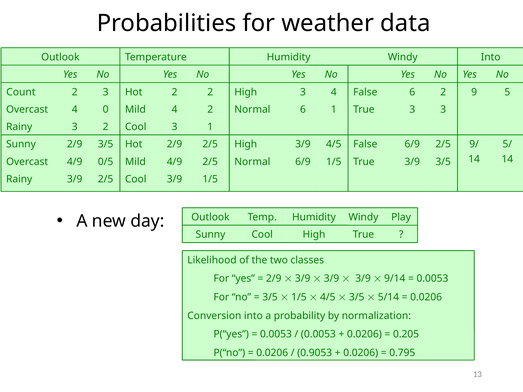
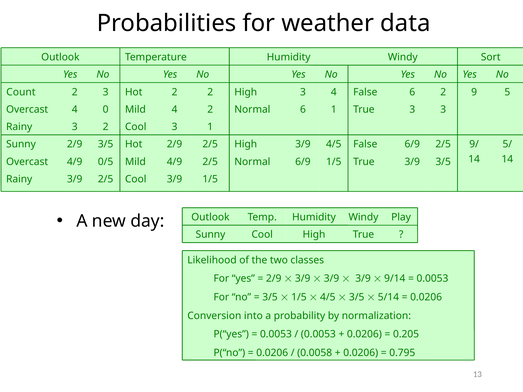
Into at (491, 57): Into -> Sort
0.9053: 0.9053 -> 0.0058
